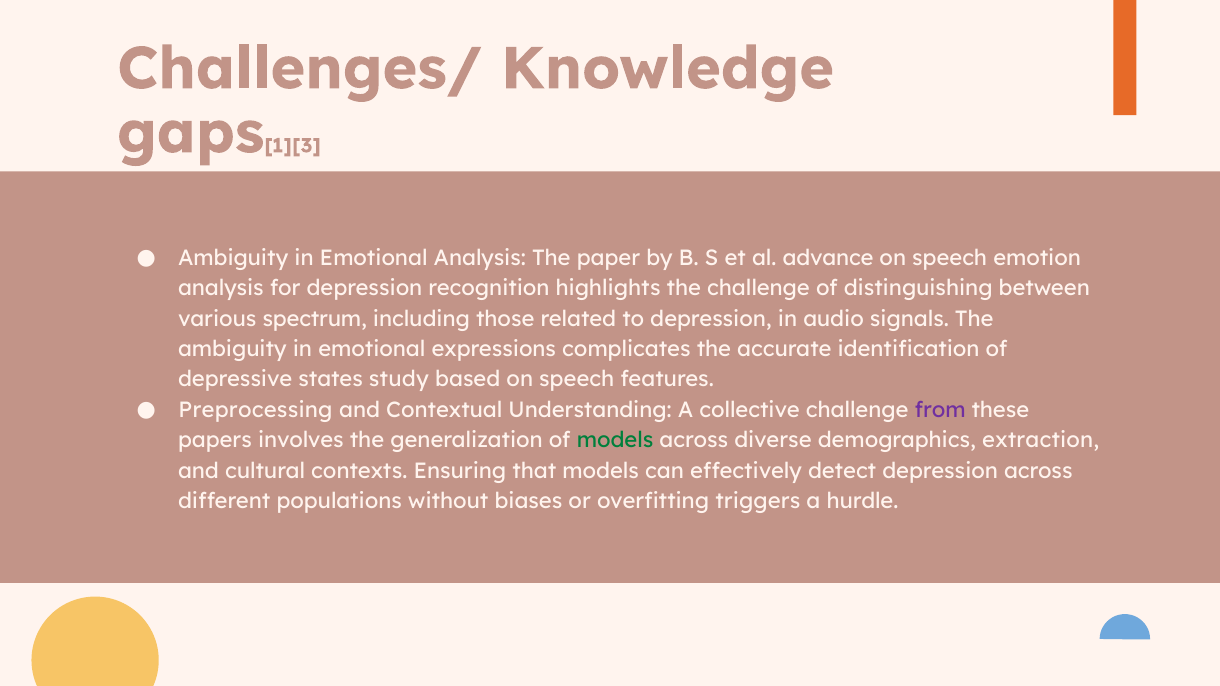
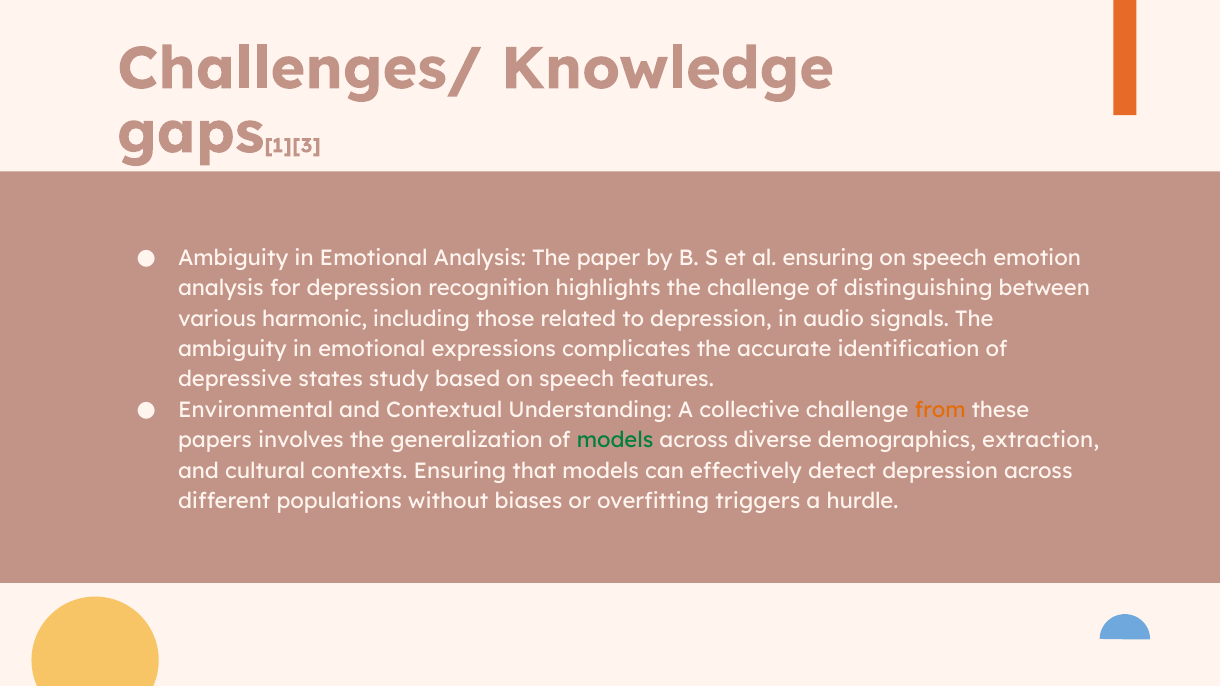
al advance: advance -> ensuring
spectrum: spectrum -> harmonic
Preprocessing: Preprocessing -> Environmental
from colour: purple -> orange
